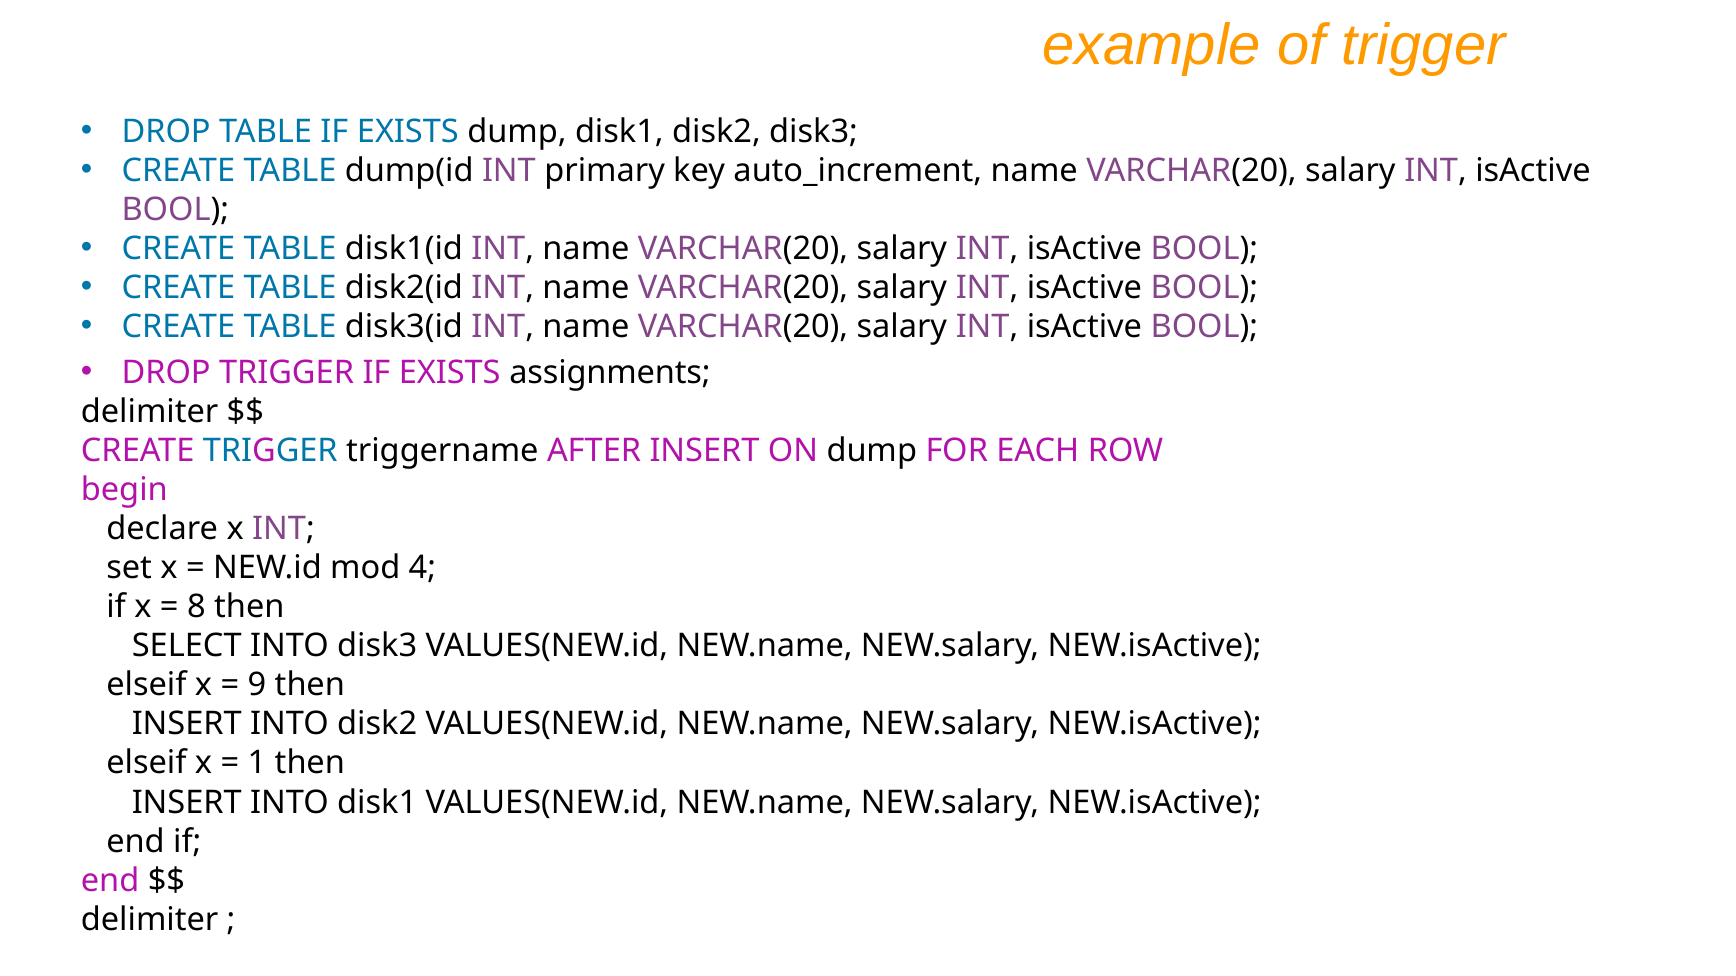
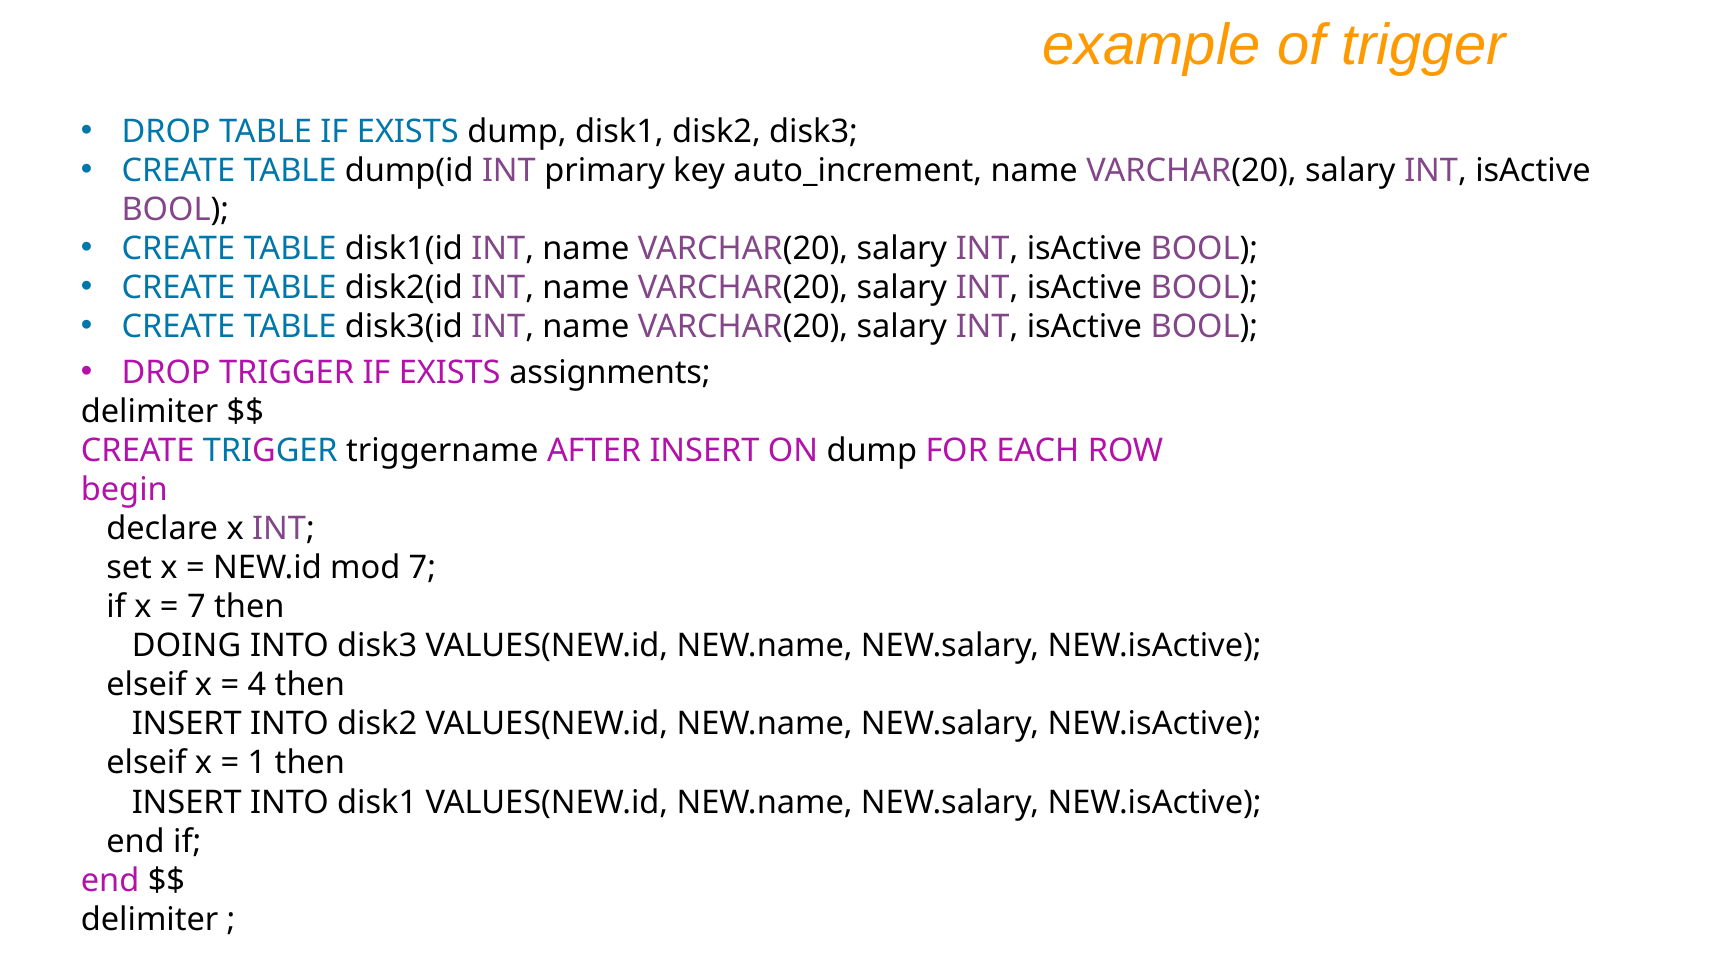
mod 4: 4 -> 7
8 at (196, 607): 8 -> 7
SELECT: SELECT -> DOING
9: 9 -> 4
